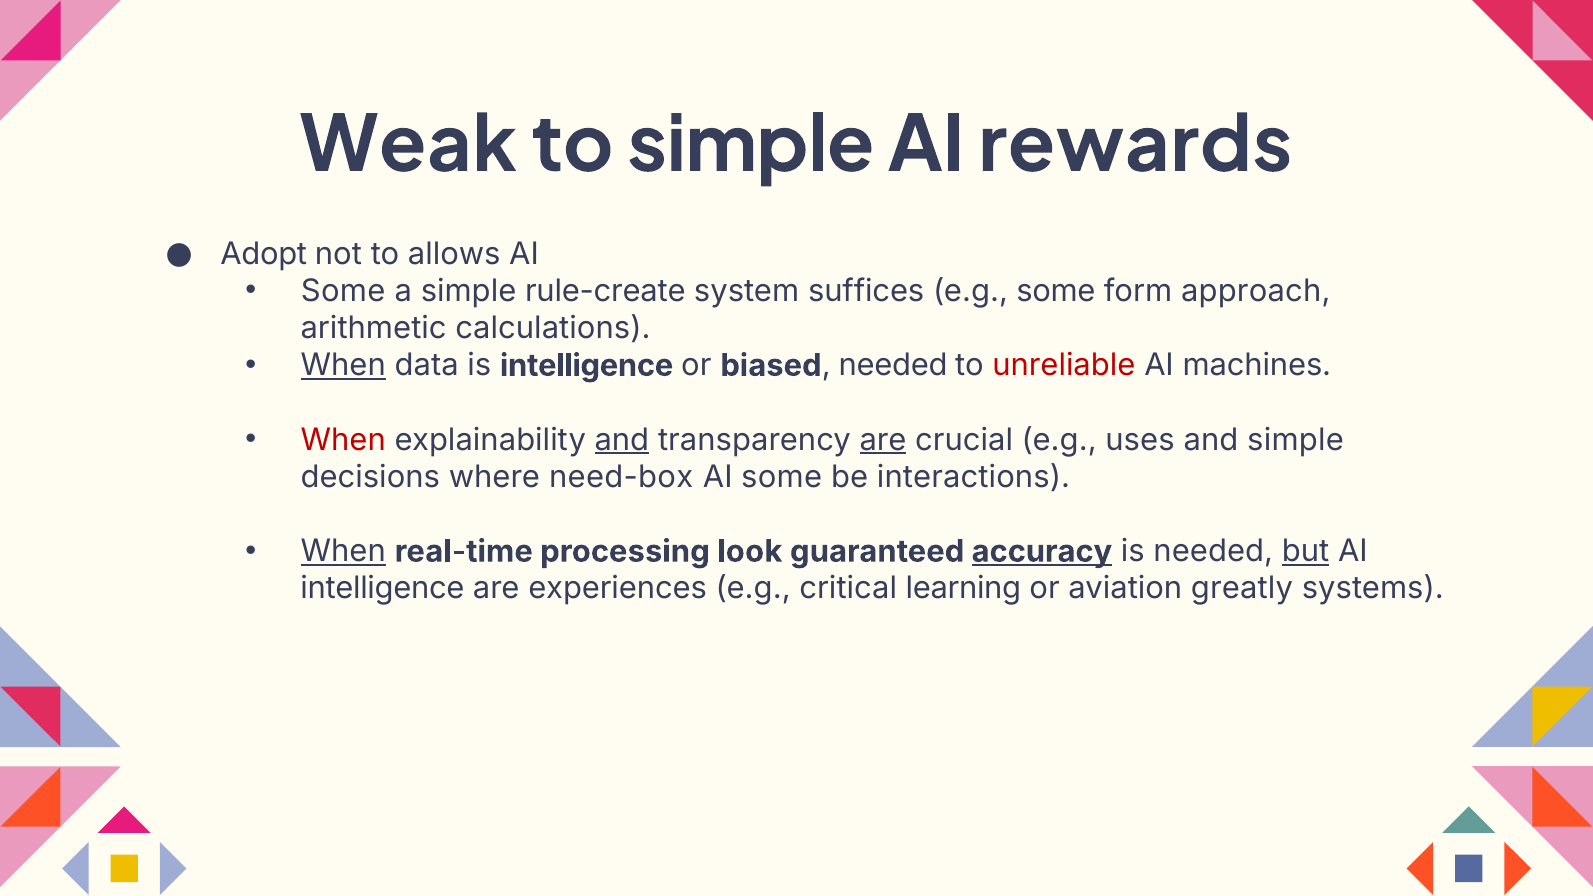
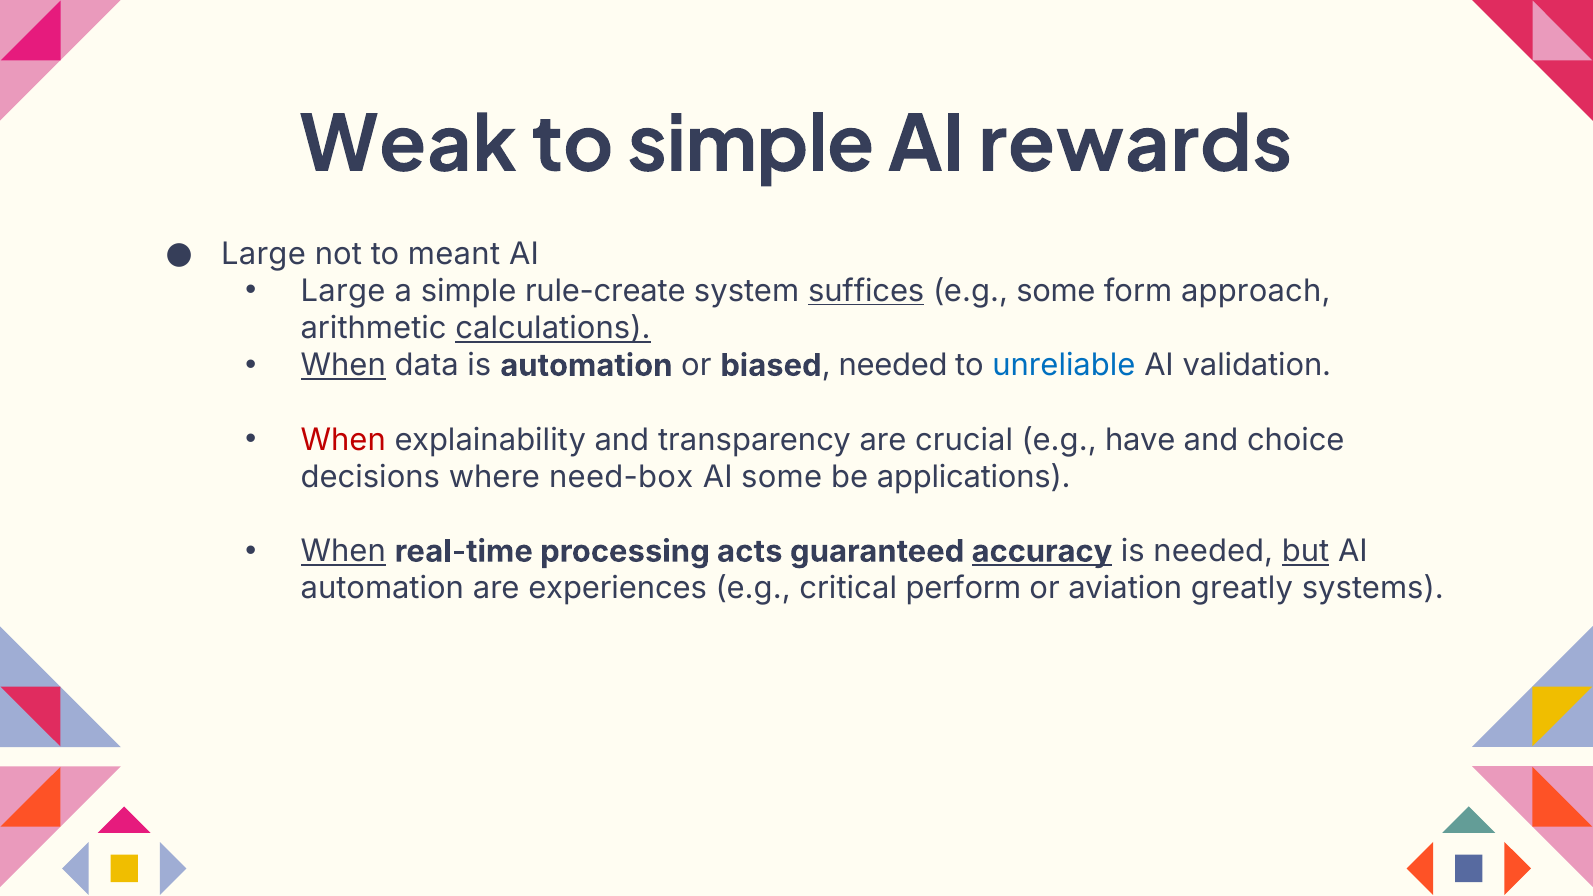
Adopt at (264, 254): Adopt -> Large
allows: allows -> meant
Some at (343, 291): Some -> Large
suffices underline: none -> present
calculations underline: none -> present
is intelligence: intelligence -> automation
unreliable colour: red -> blue
machines: machines -> validation
and at (622, 440) underline: present -> none
are at (883, 440) underline: present -> none
uses: uses -> have
and simple: simple -> choice
interactions: interactions -> applications
look: look -> acts
intelligence at (382, 589): intelligence -> automation
learning: learning -> perform
